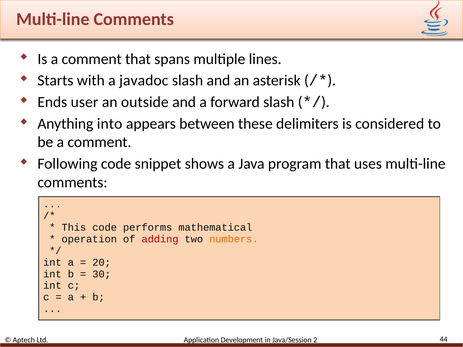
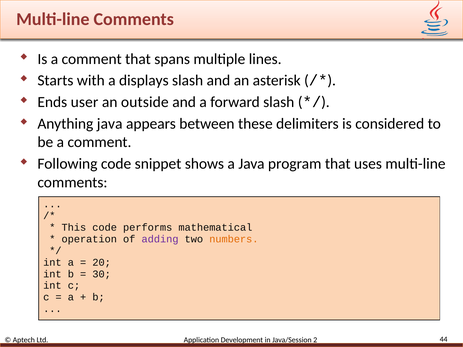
javadoc: javadoc -> displays
Anything into: into -> java
adding colour: red -> purple
